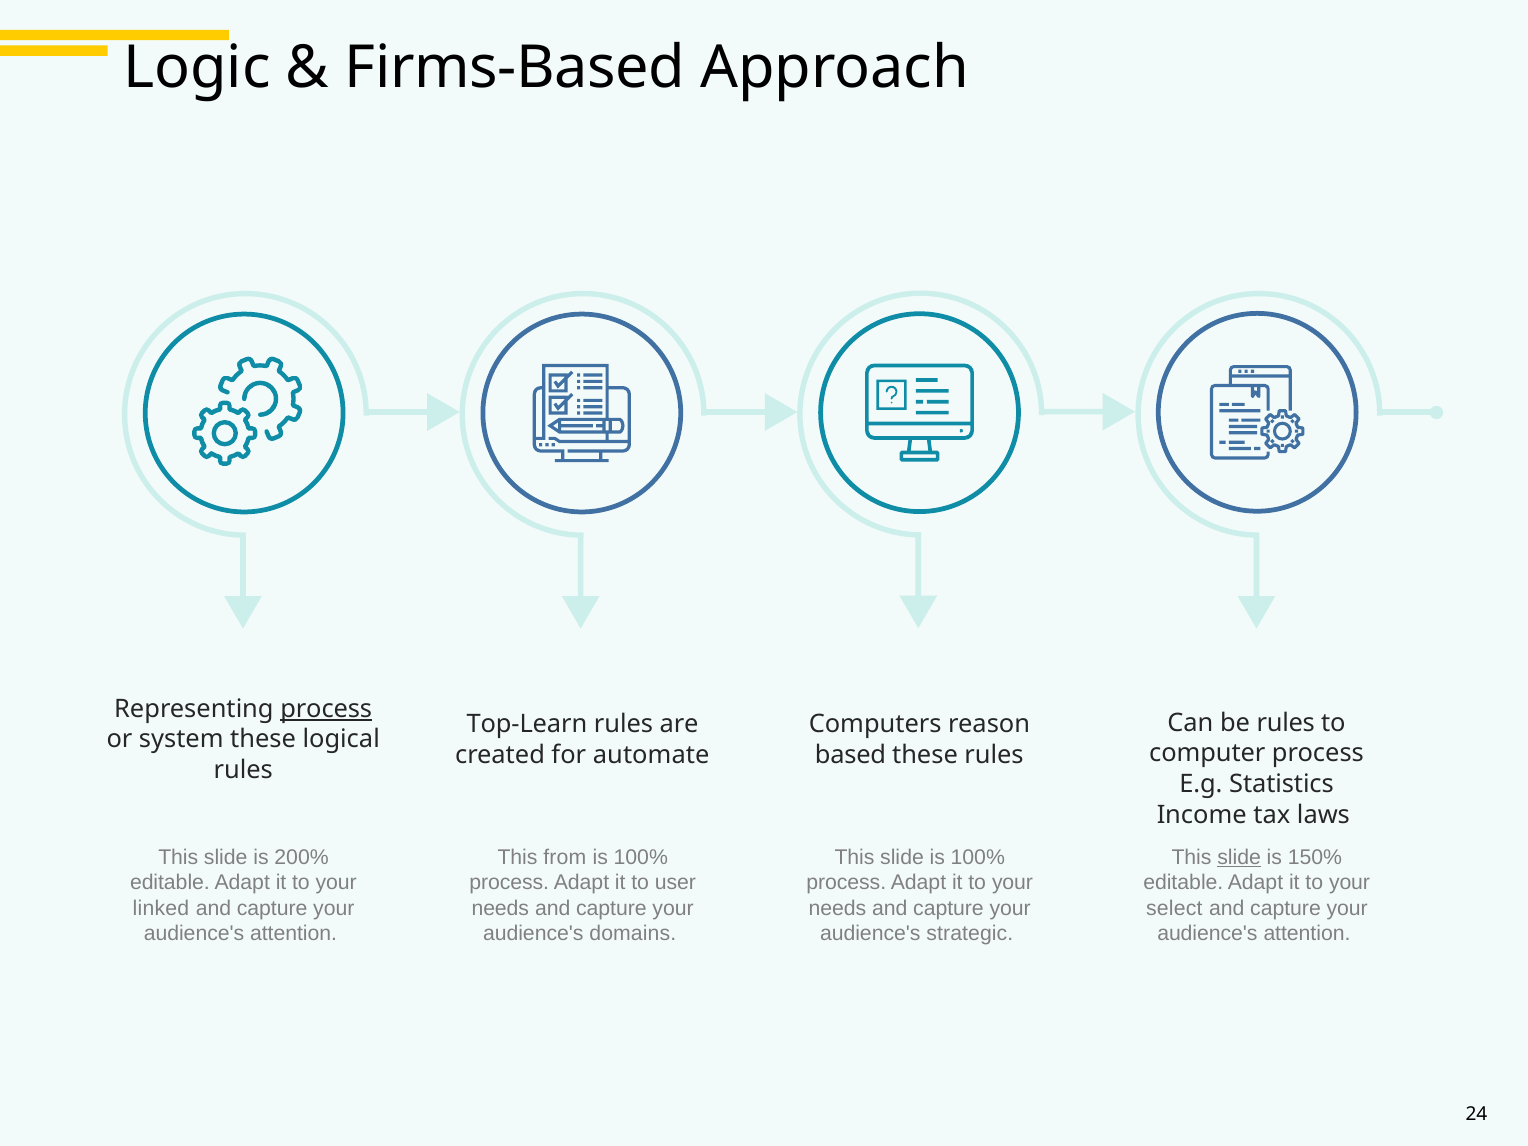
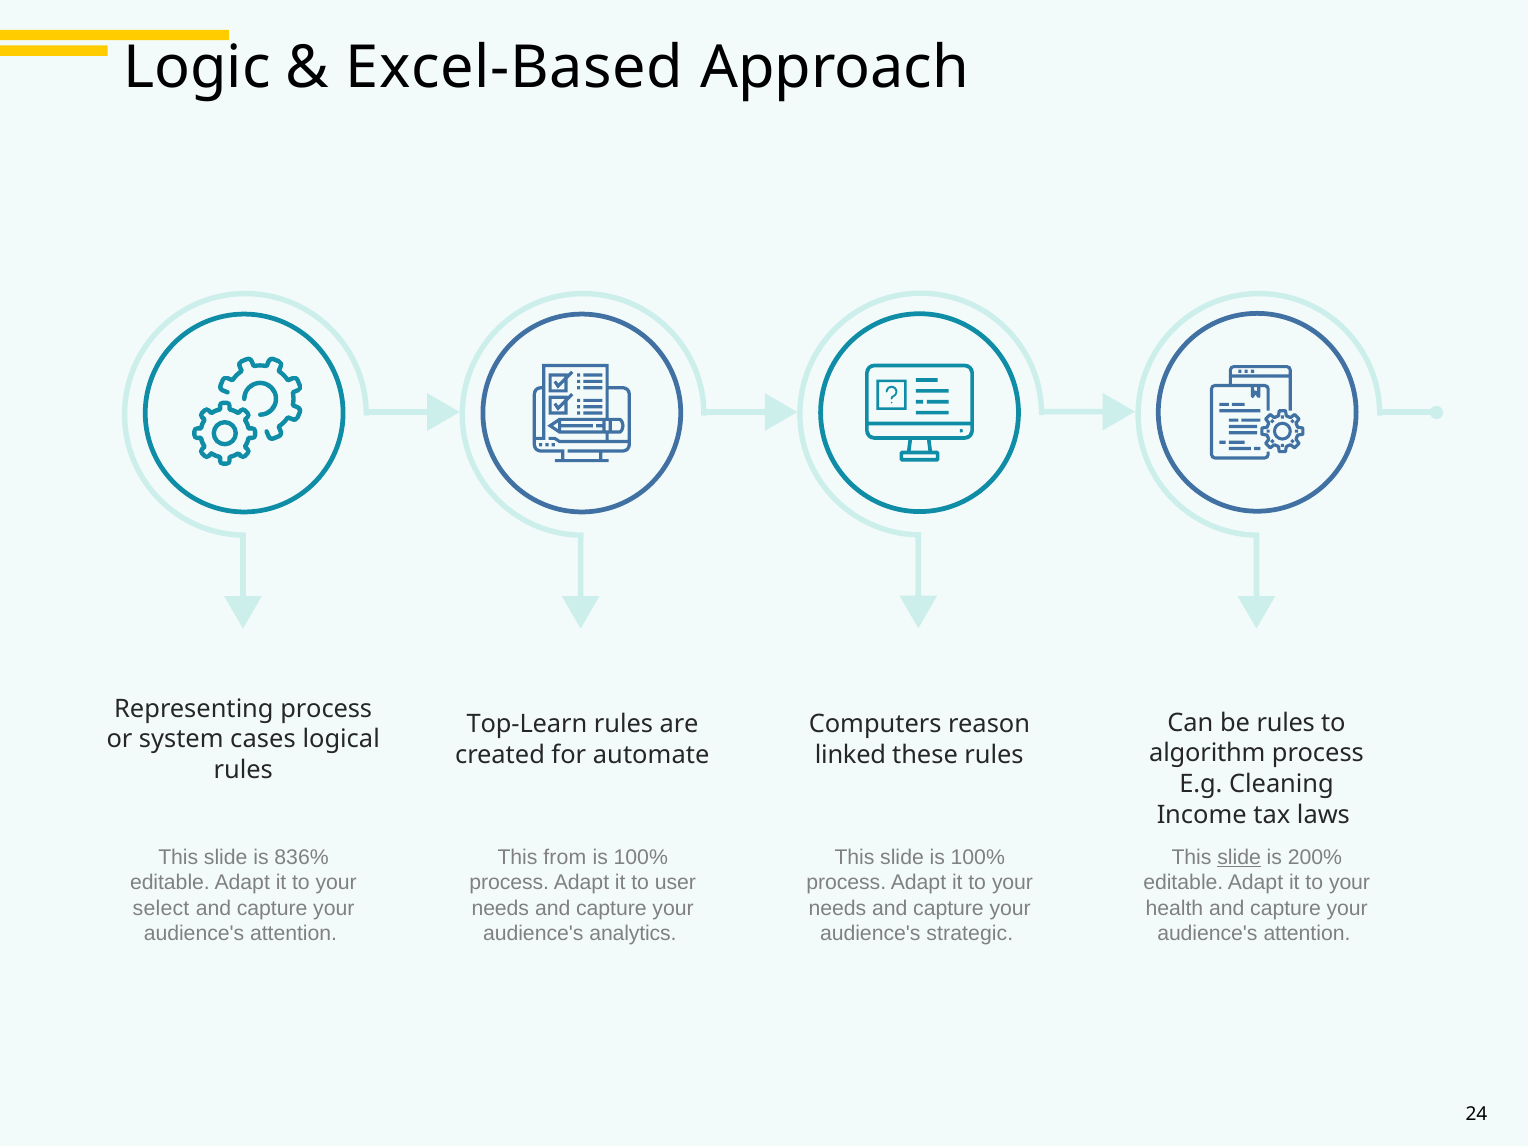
Firms-Based: Firms-Based -> Excel-Based
process at (326, 709) underline: present -> none
system these: these -> cases
computer: computer -> algorithm
based: based -> linked
Statistics: Statistics -> Cleaning
200%: 200% -> 836%
150%: 150% -> 200%
linked: linked -> select
select: select -> health
domains: domains -> analytics
